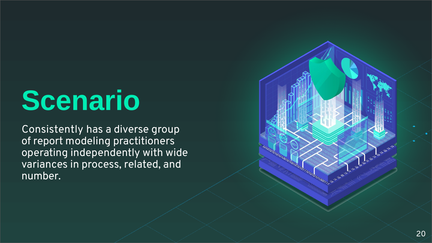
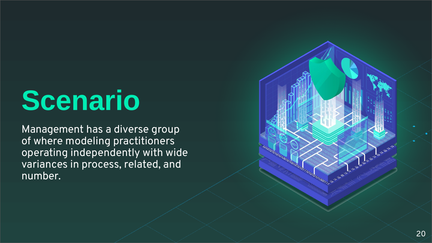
Consistently: Consistently -> Management
report: report -> where
